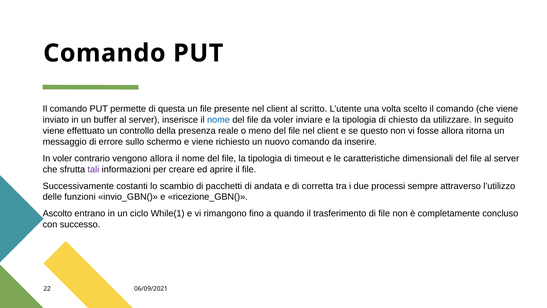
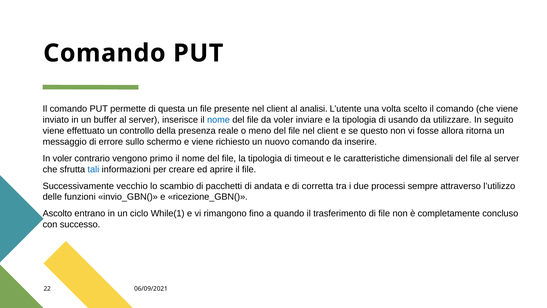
scritto: scritto -> analisi
chiesto: chiesto -> usando
vengono allora: allora -> primo
tali colour: purple -> blue
costanti: costanti -> vecchio
